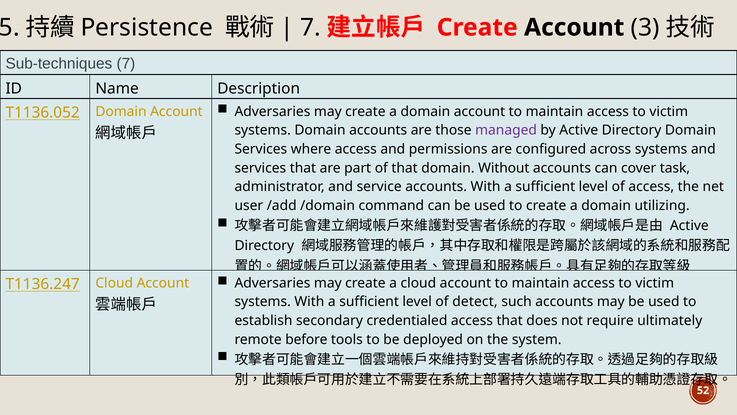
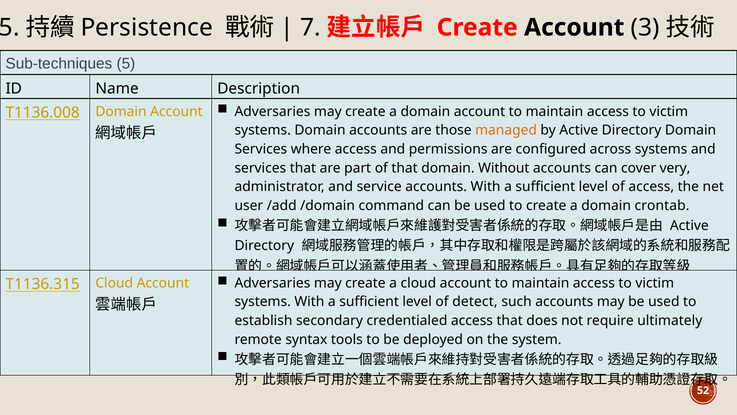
Sub-techniques 7: 7 -> 5
T1136.052: T1136.052 -> T1136.008
managed colour: purple -> orange
task: task -> very
utilizing: utilizing -> crontab
T1136.247: T1136.247 -> T1136.315
before: before -> syntax
